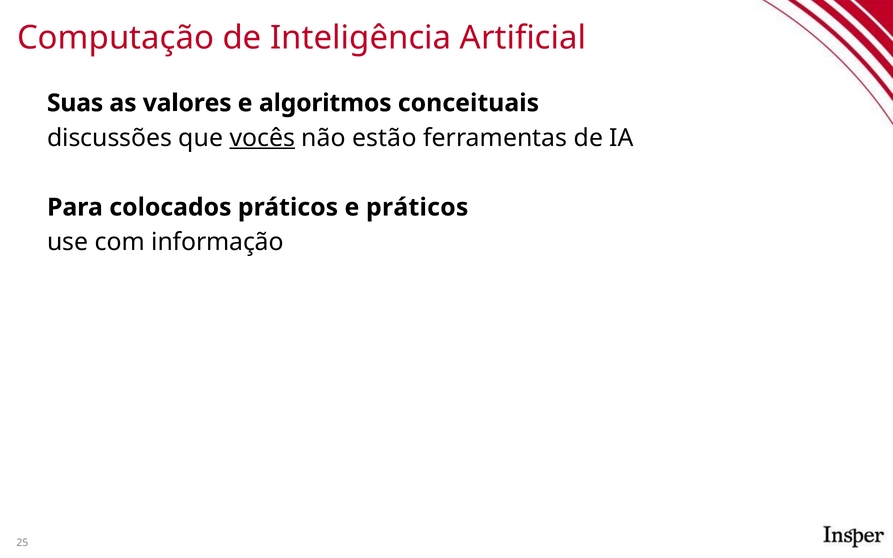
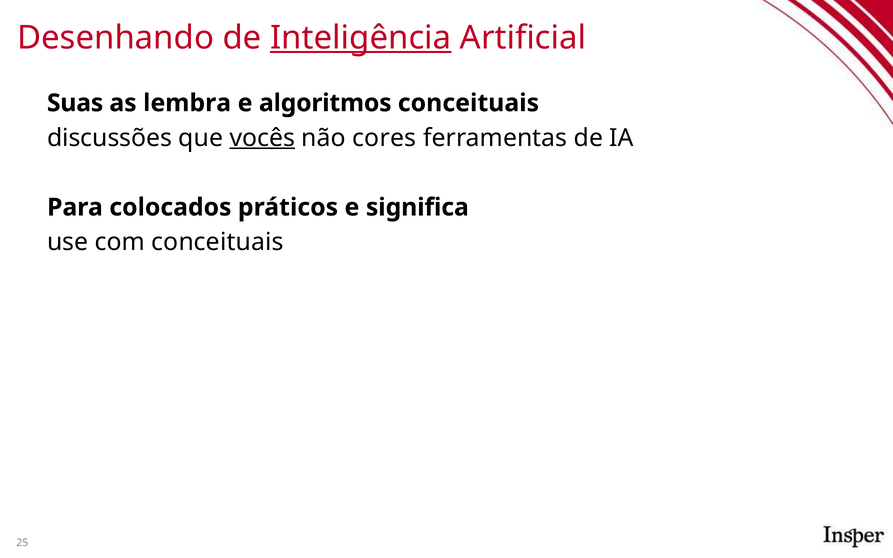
Computação: Computação -> Desenhando
Inteligência underline: none -> present
valores: valores -> lembra
estão: estão -> cores
e práticos: práticos -> significa
com informação: informação -> conceituais
